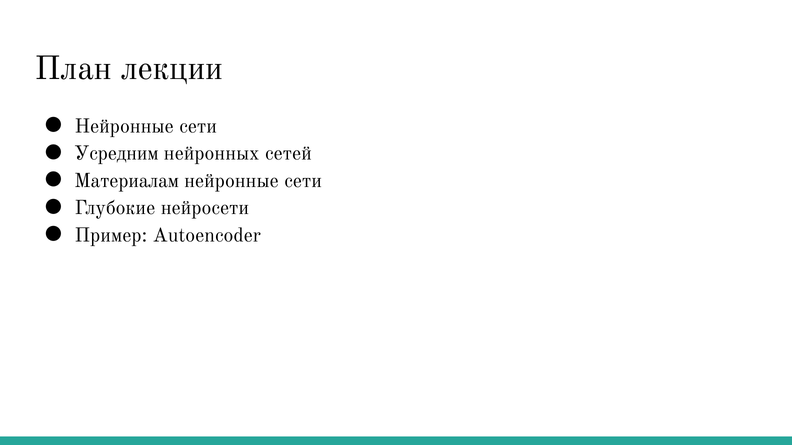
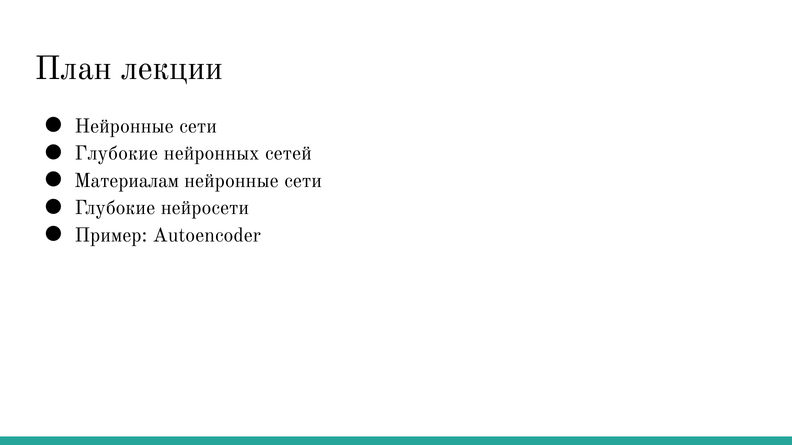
Усредним at (116, 154): Усредним -> Глубокие
